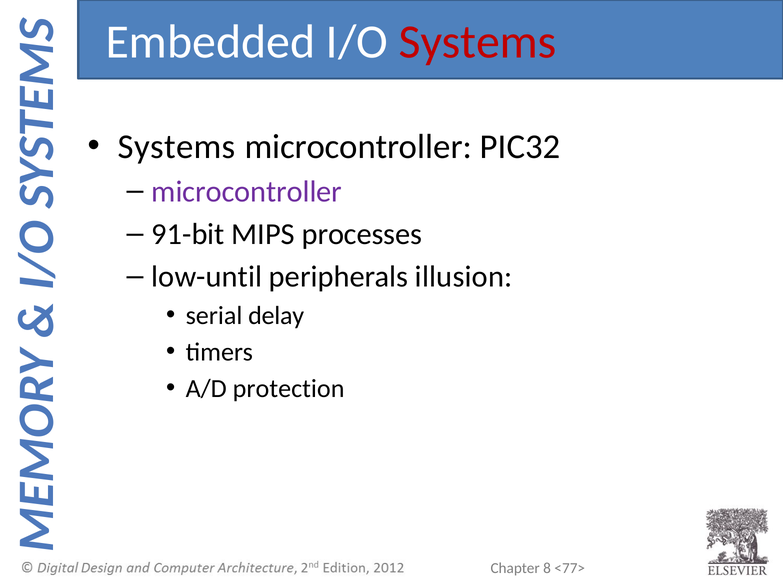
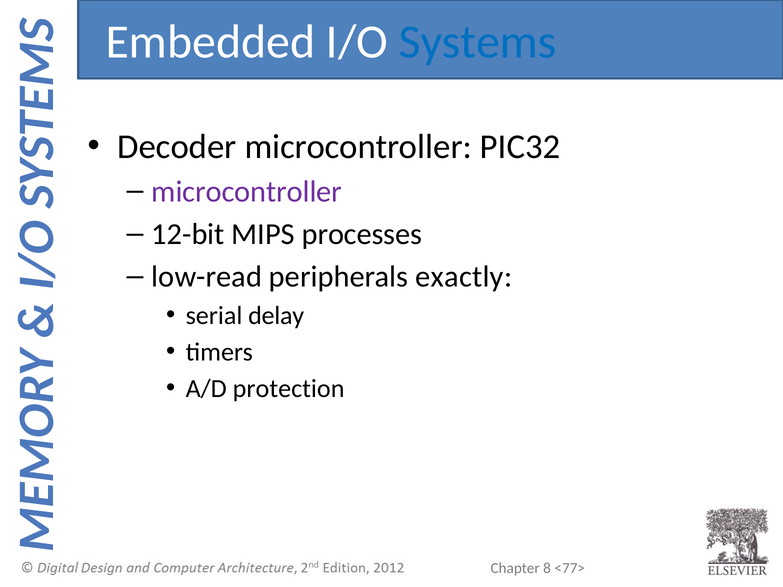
Systems at (478, 42) colour: red -> blue
Systems at (177, 147): Systems -> Decoder
91-bit: 91-bit -> 12-bit
low-until: low-until -> low-read
illusion: illusion -> exactly
